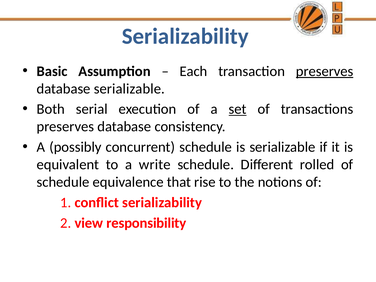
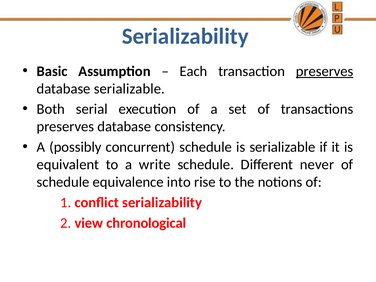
set underline: present -> none
rolled: rolled -> never
that: that -> into
responsibility: responsibility -> chronological
